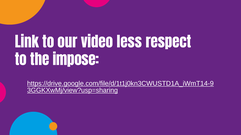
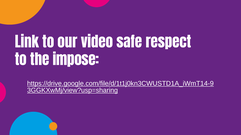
less: less -> safe
